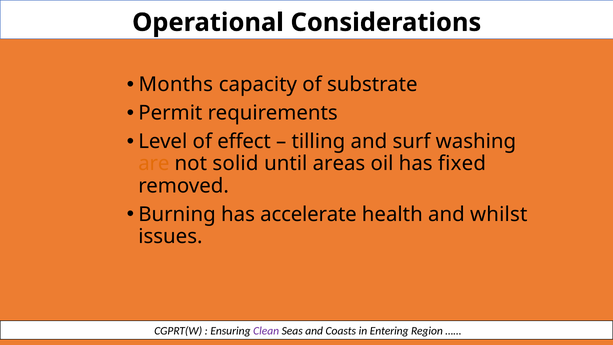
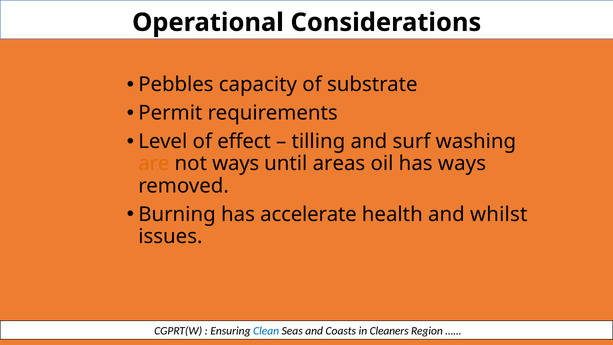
Months: Months -> Pebbles
not solid: solid -> ways
has fixed: fixed -> ways
Clean colour: purple -> blue
Entering: Entering -> Cleaners
